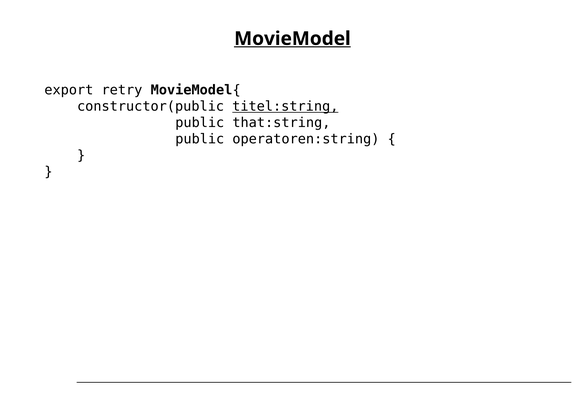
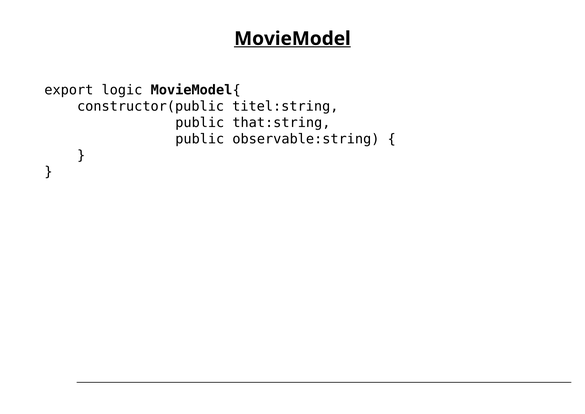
retry: retry -> logic
titel:string underline: present -> none
operatoren:string: operatoren:string -> observable:string
